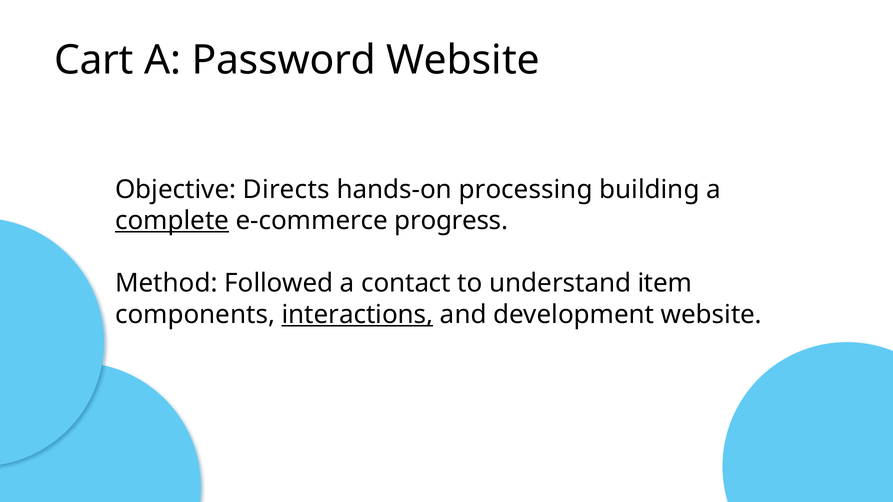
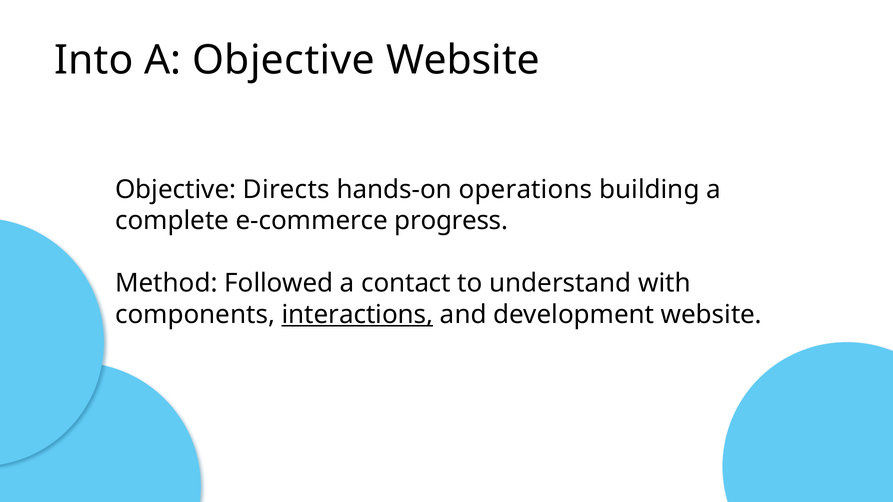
Cart: Cart -> Into
A Password: Password -> Objective
processing: processing -> operations
complete underline: present -> none
item: item -> with
